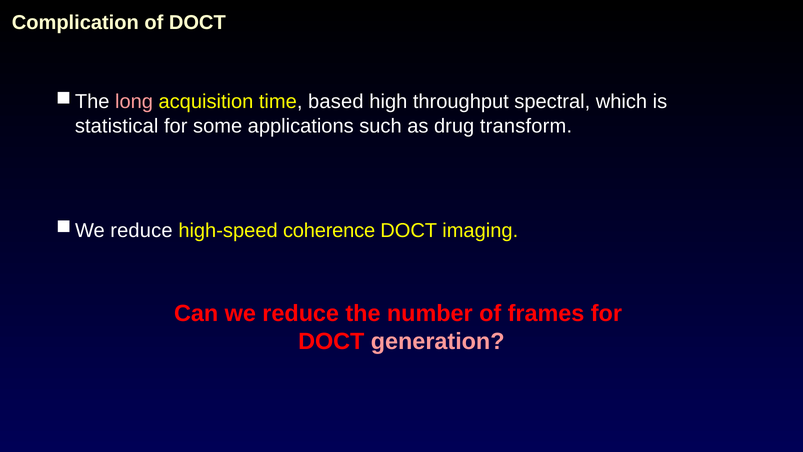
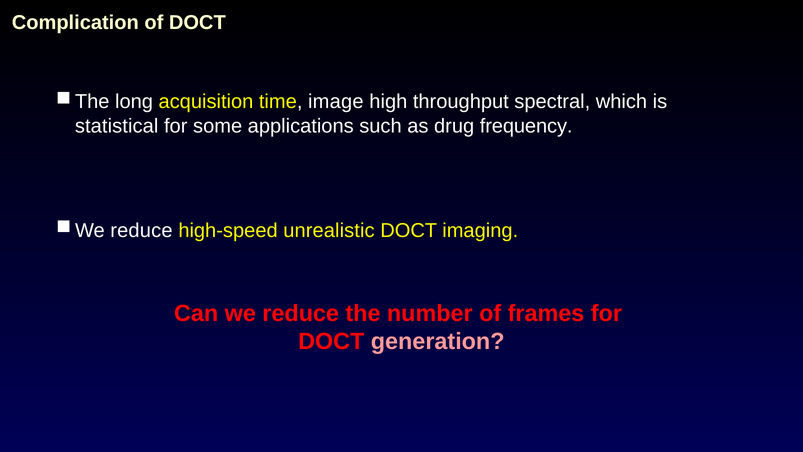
long colour: pink -> white
based: based -> image
transform: transform -> frequency
coherence: coherence -> unrealistic
